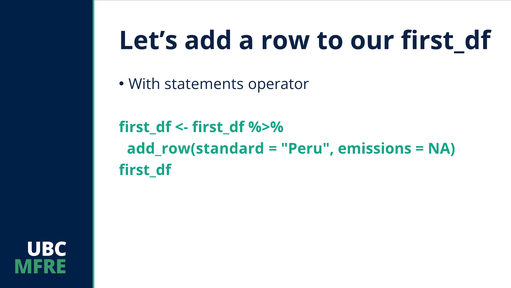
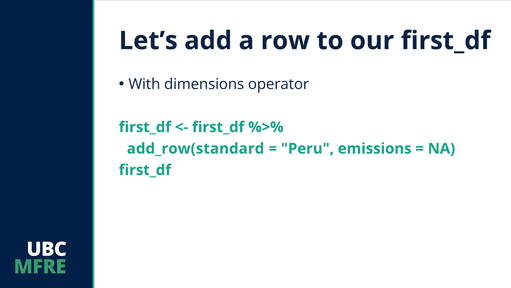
statements: statements -> dimensions
